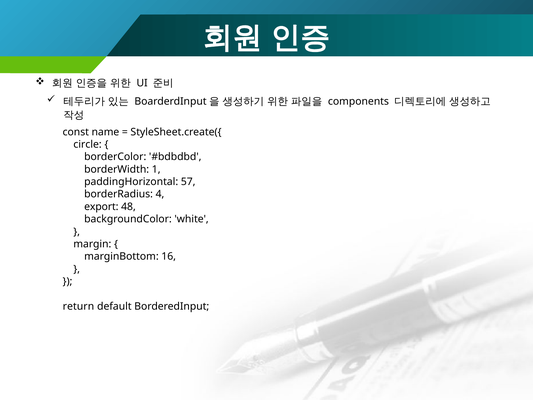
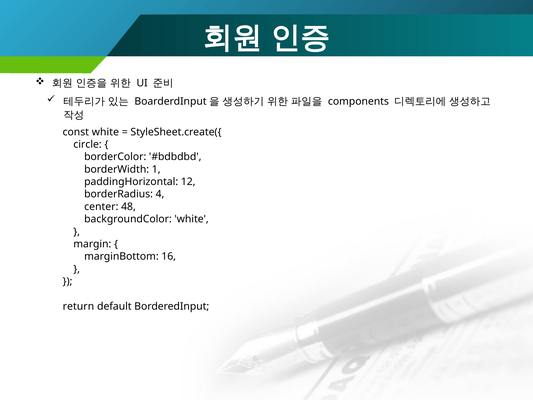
const name: name -> white
57: 57 -> 12
export: export -> center
